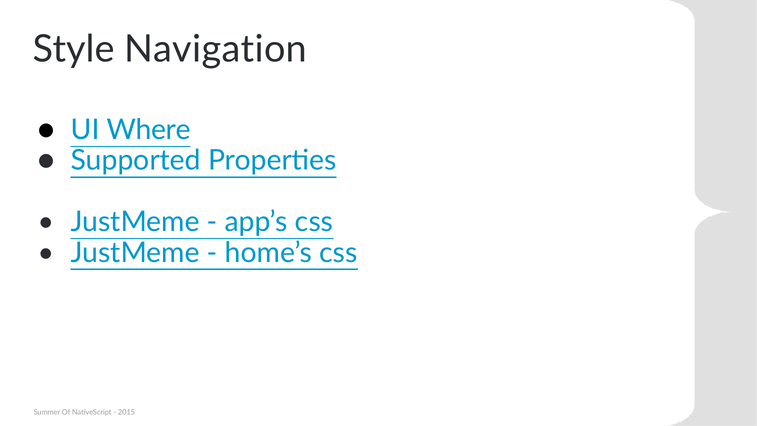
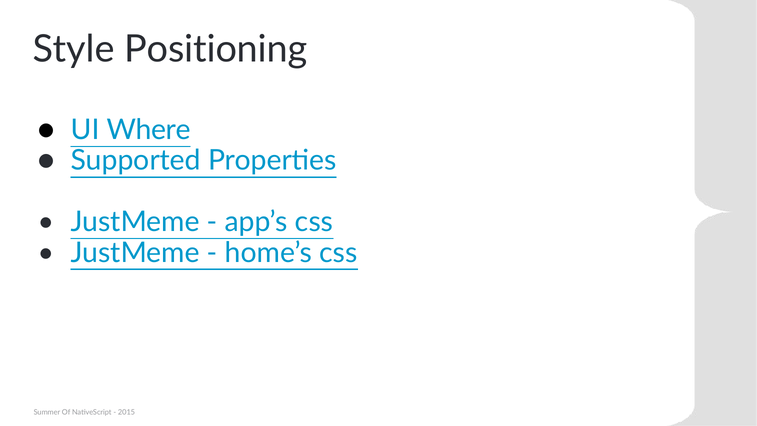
Navigation: Navigation -> Positioning
